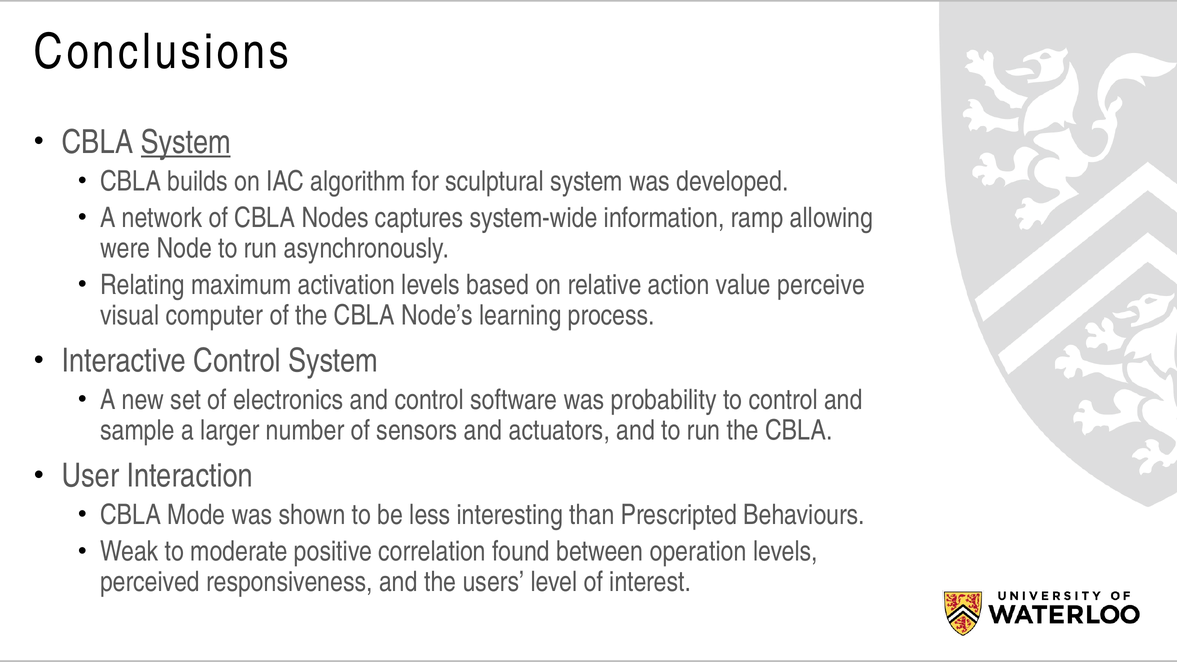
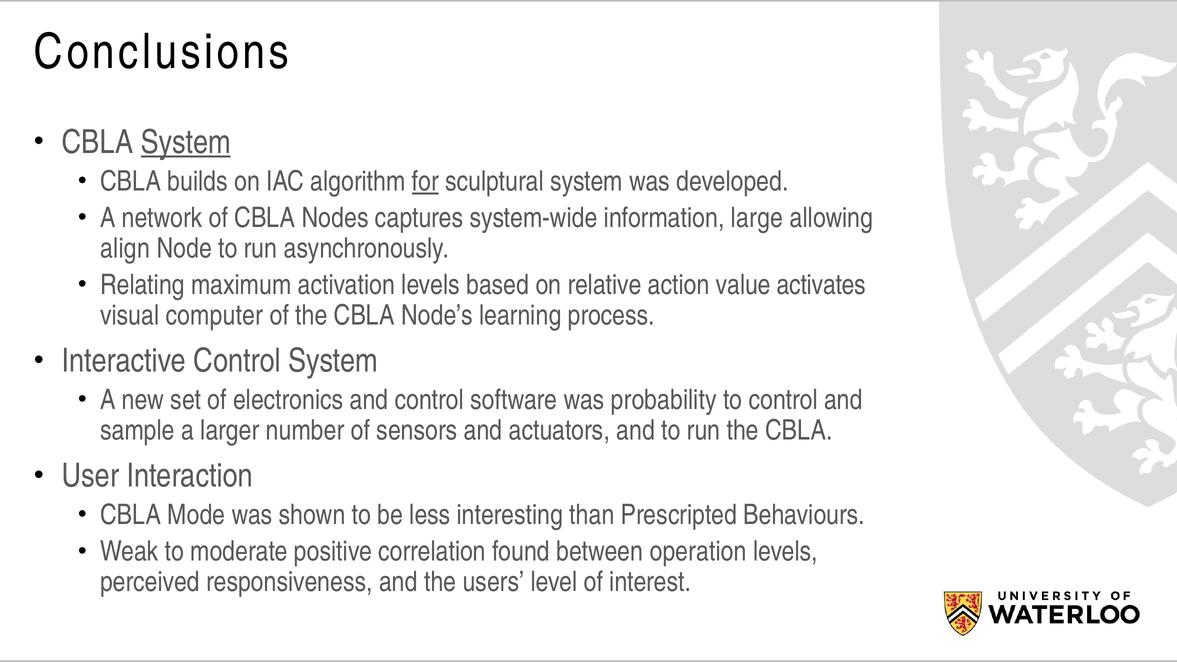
for underline: none -> present
ramp: ramp -> large
were: were -> align
perceive: perceive -> activates
